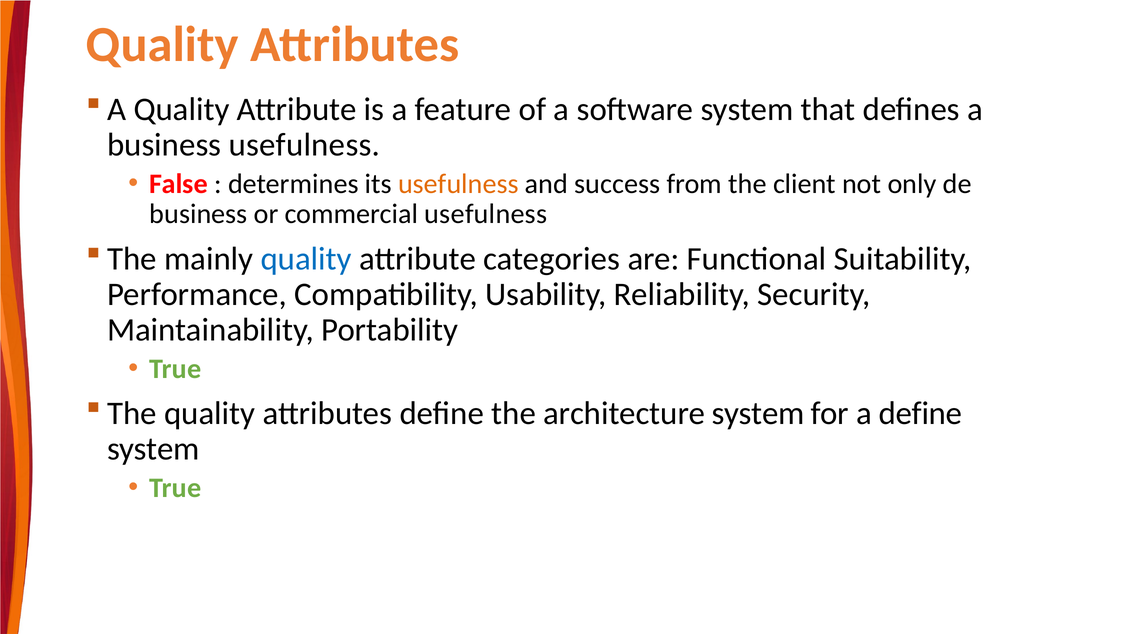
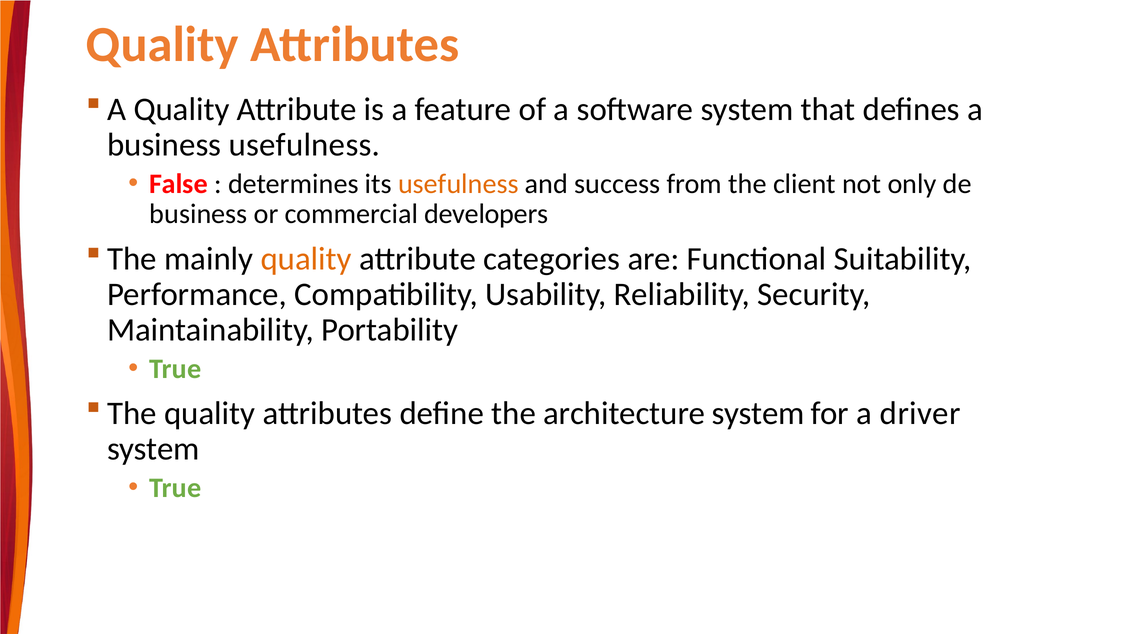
commercial usefulness: usefulness -> developers
quality at (306, 259) colour: blue -> orange
a define: define -> driver
